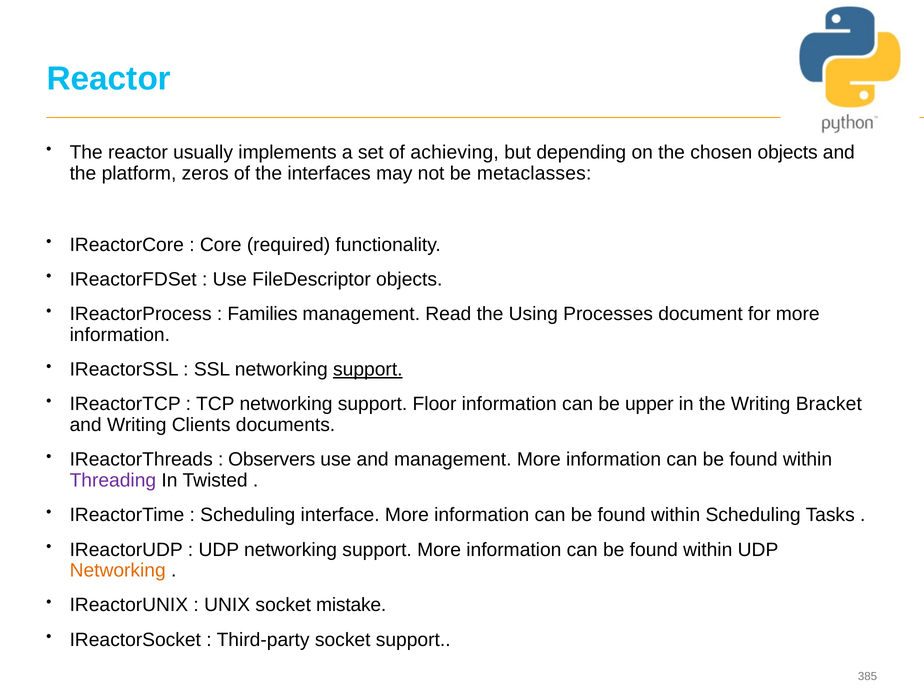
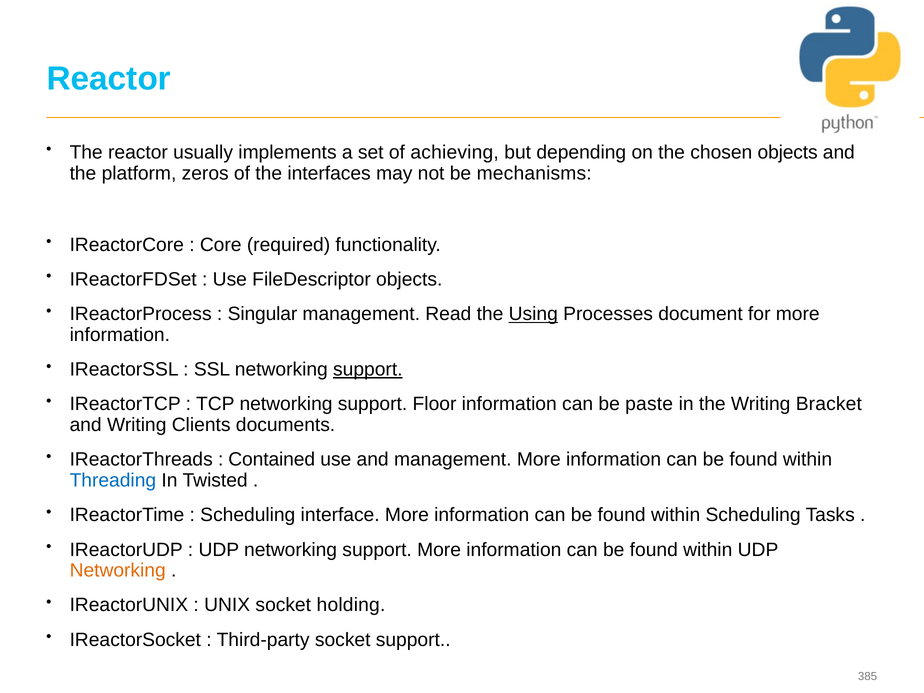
metaclasses: metaclasses -> mechanisms
Families: Families -> Singular
Using underline: none -> present
upper: upper -> paste
Observers: Observers -> Contained
Threading colour: purple -> blue
mistake: mistake -> holding
